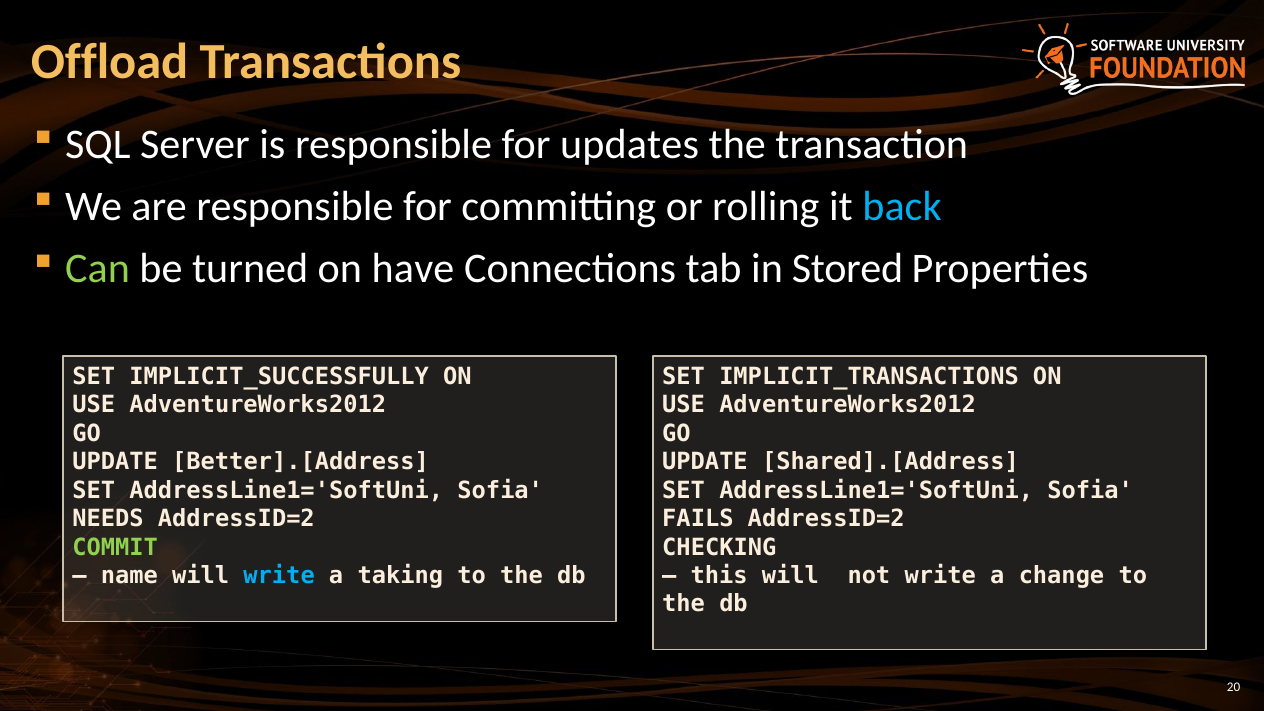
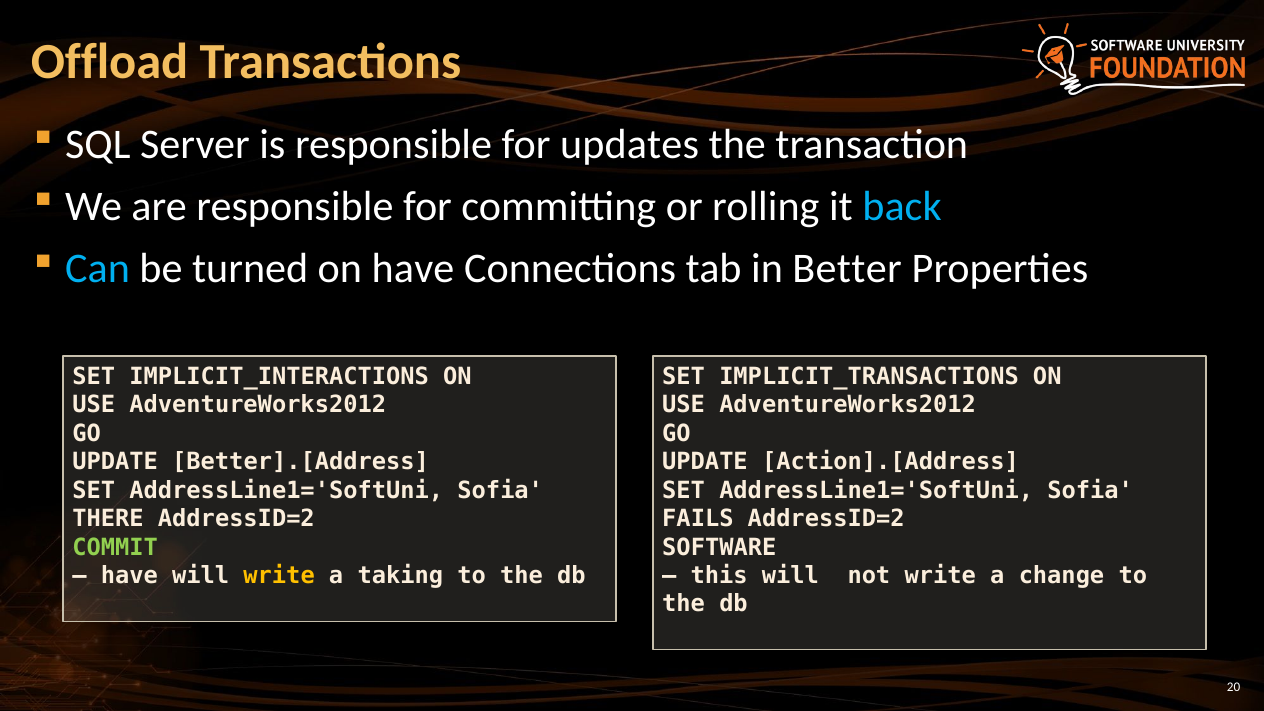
Can colour: light green -> light blue
Stored: Stored -> Better
IMPLICIT_SUCCESSFULLY: IMPLICIT_SUCCESSFULLY -> IMPLICIT_INTERACTIONS
Shared].[Address: Shared].[Address -> Action].[Address
NEEDS: NEEDS -> THERE
CHECKING: CHECKING -> SOFTWARE
name at (129, 576): name -> have
write at (279, 576) colour: light blue -> yellow
